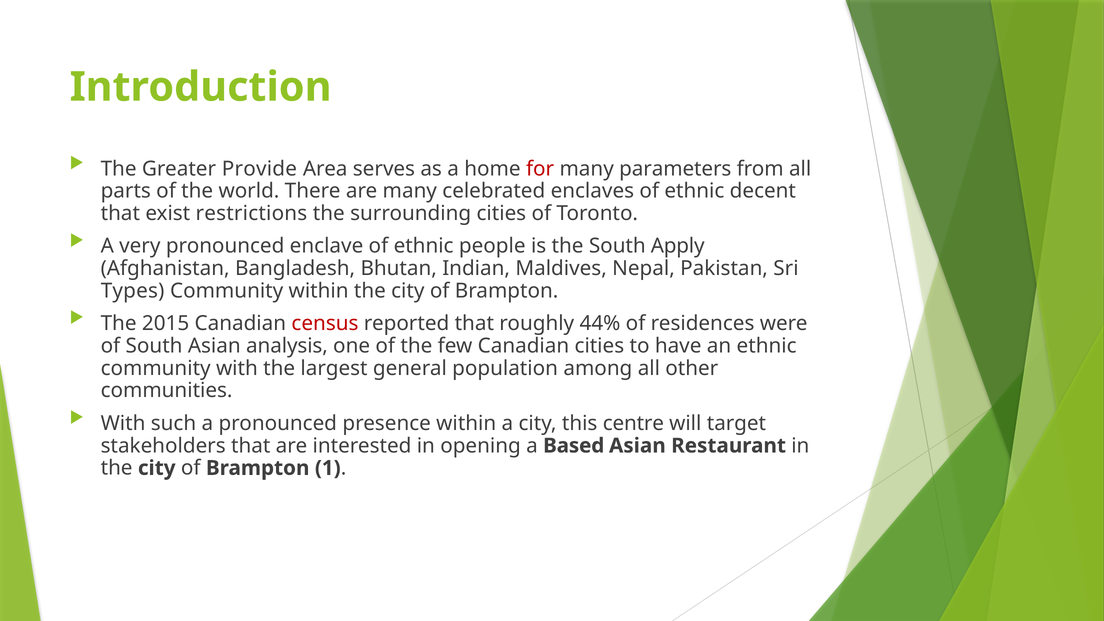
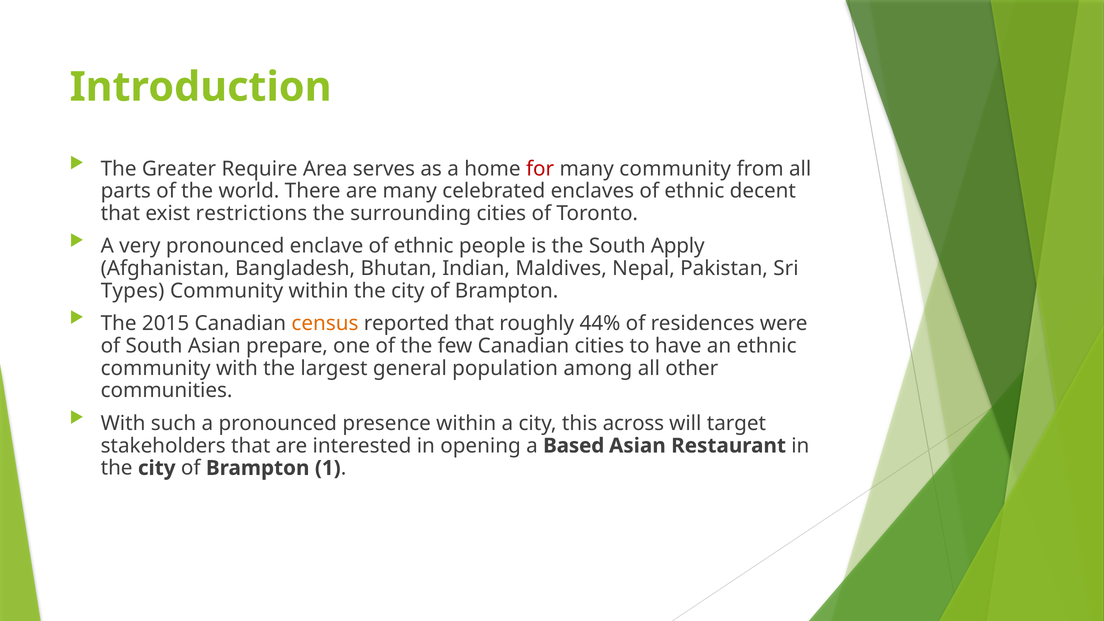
Provide: Provide -> Require
many parameters: parameters -> community
census colour: red -> orange
analysis: analysis -> prepare
centre: centre -> across
